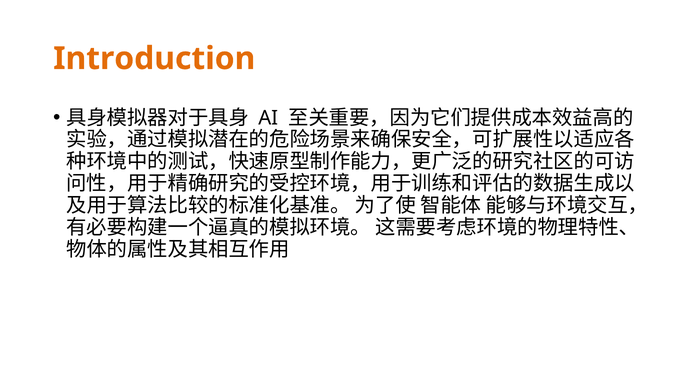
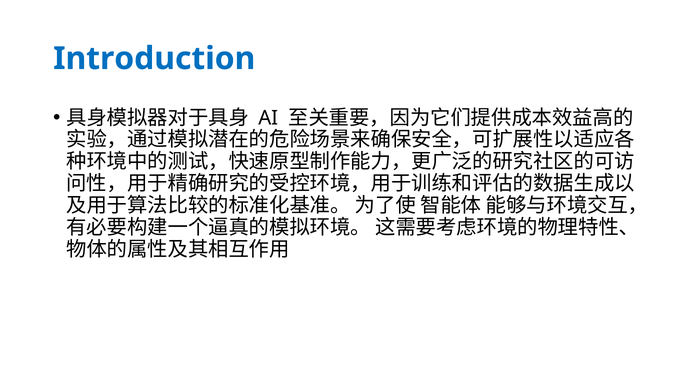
Introduction colour: orange -> blue
